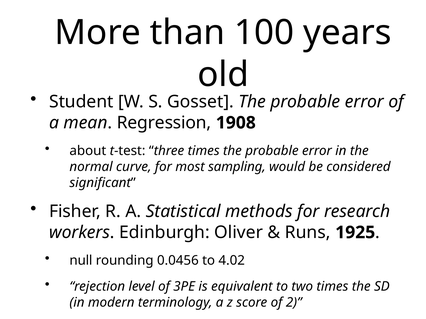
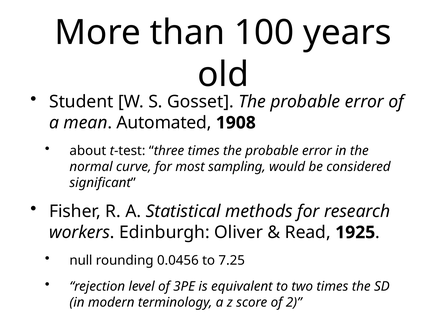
Regression: Regression -> Automated
Runs: Runs -> Read
4.02: 4.02 -> 7.25
